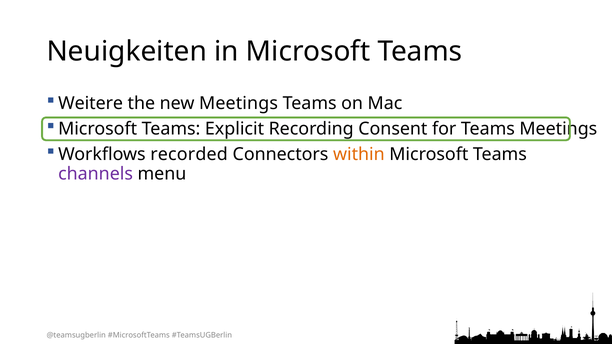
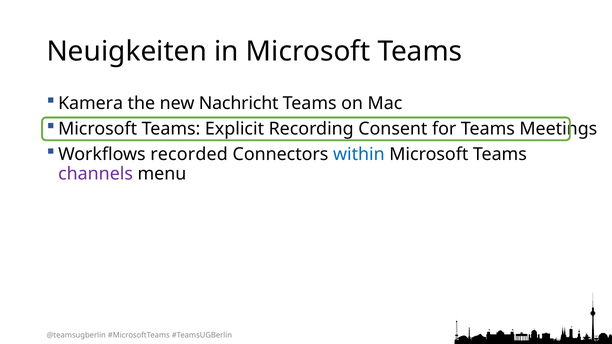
Weitere: Weitere -> Kamera
new Meetings: Meetings -> Nachricht
within colour: orange -> blue
